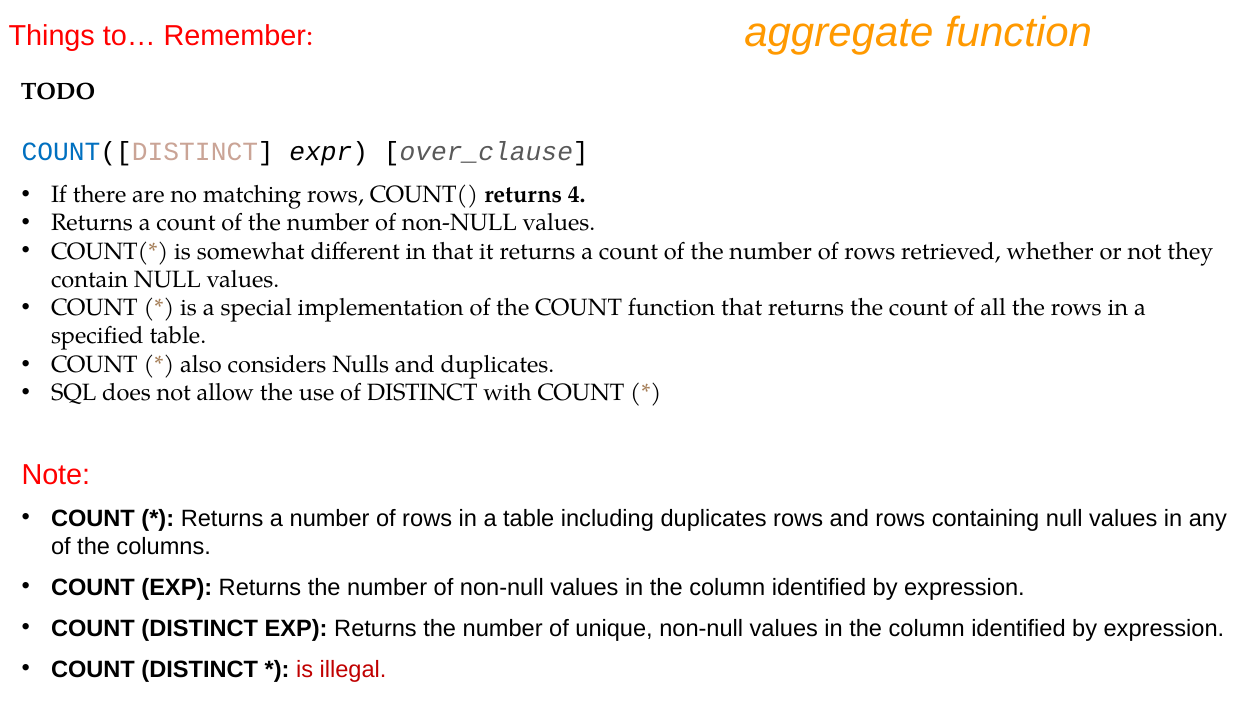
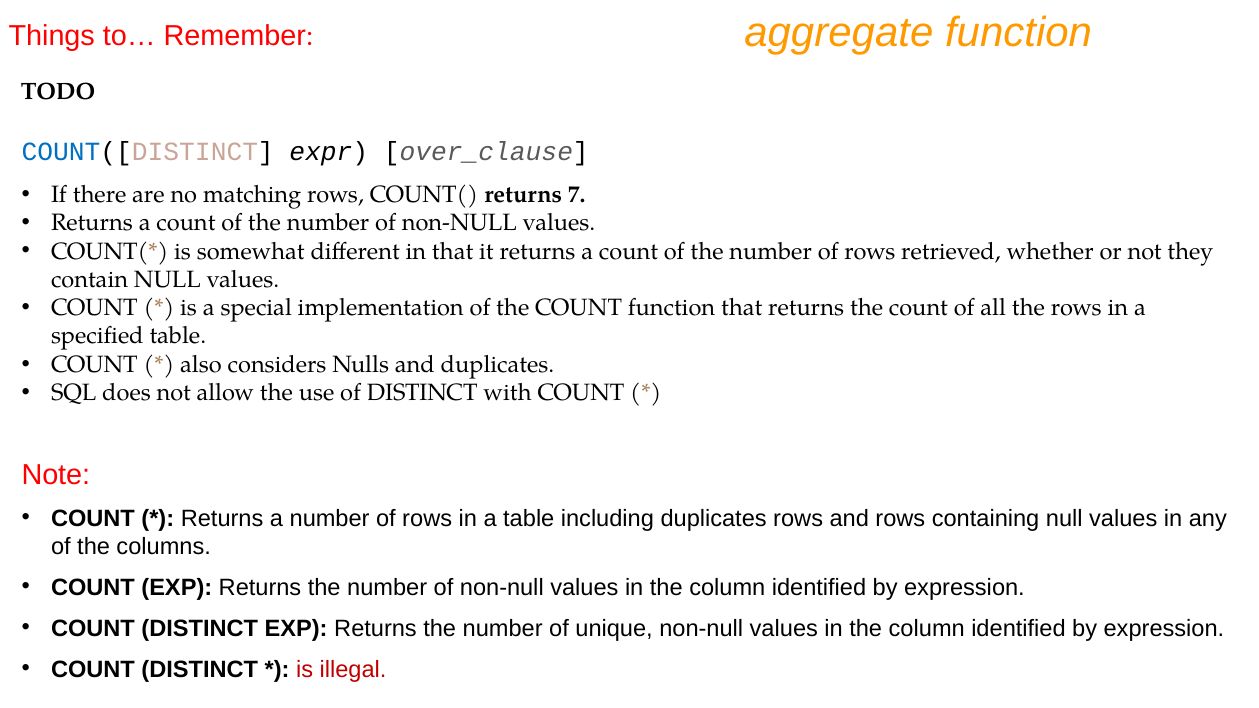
4: 4 -> 7
